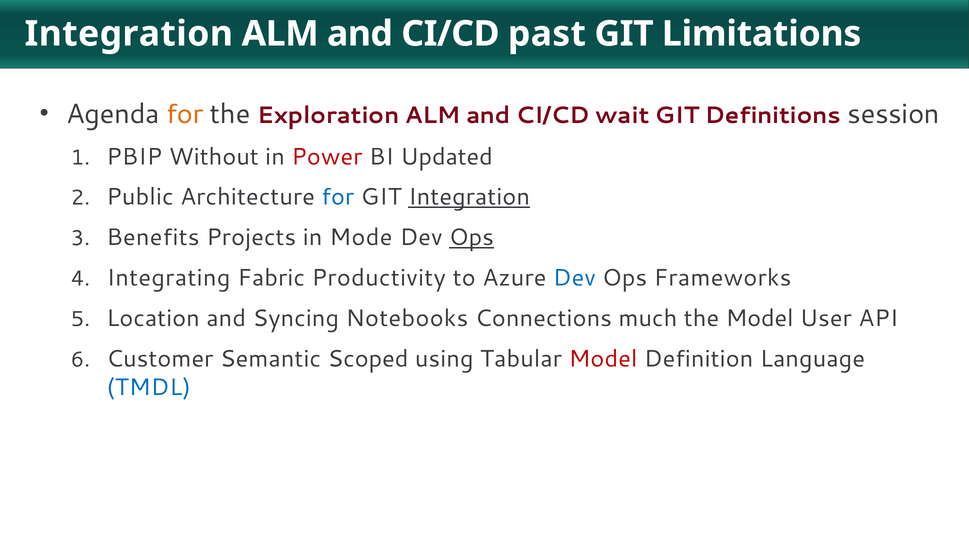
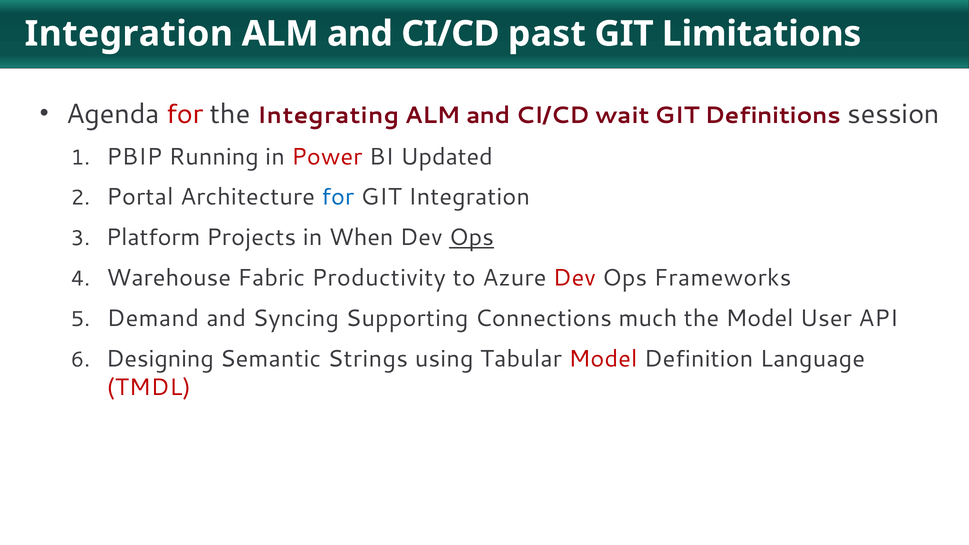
for at (185, 114) colour: orange -> red
Exploration: Exploration -> Integrating
Without: Without -> Running
Public: Public -> Portal
Integration at (469, 197) underline: present -> none
Benefits: Benefits -> Platform
Mode: Mode -> When
Integrating: Integrating -> Warehouse
Dev at (574, 278) colour: blue -> red
Location: Location -> Demand
Notebooks: Notebooks -> Supporting
Customer: Customer -> Designing
Scoped: Scoped -> Strings
TMDL colour: blue -> red
